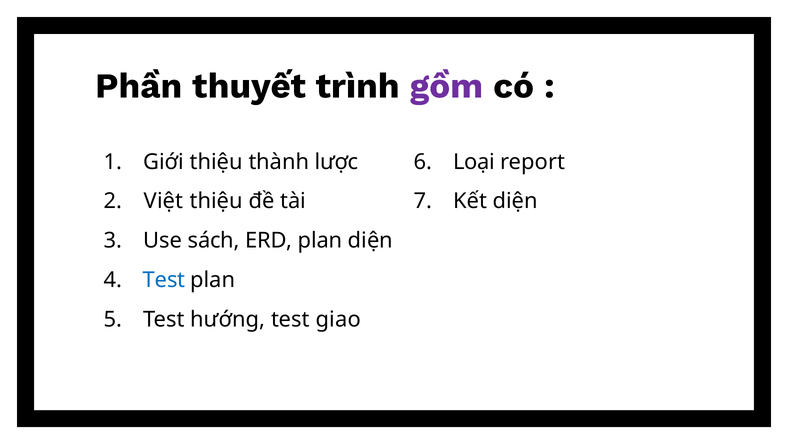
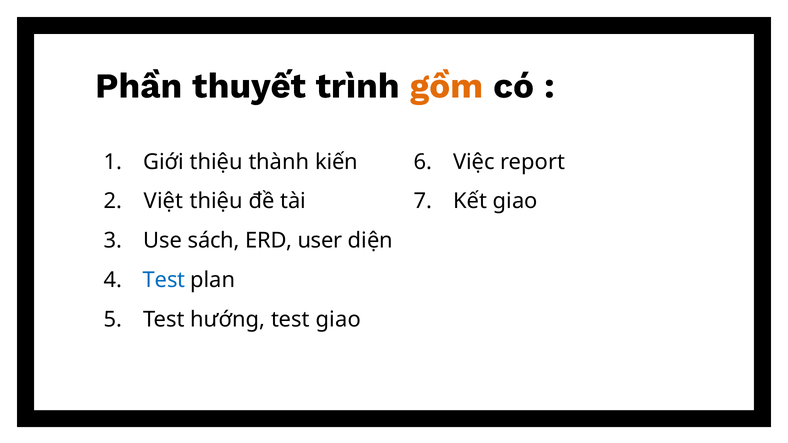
gồm colour: purple -> orange
lược: lược -> kiến
Loại: Loại -> Việc
Kết diện: diện -> giao
ERD plan: plan -> user
